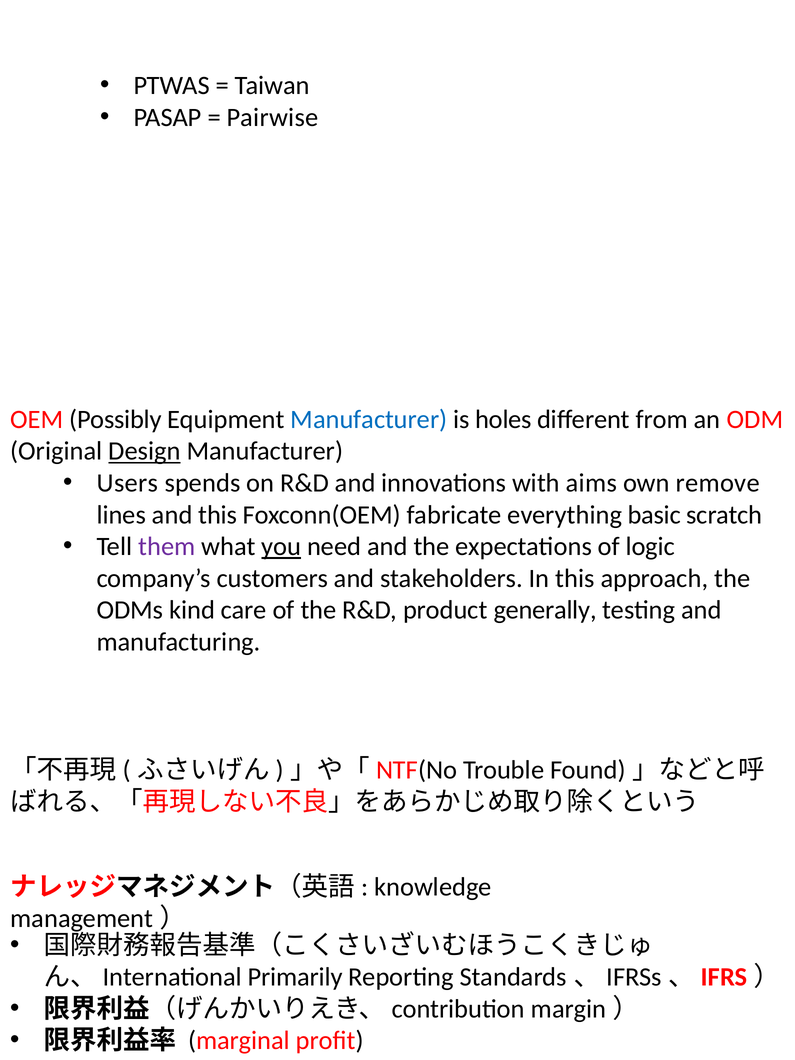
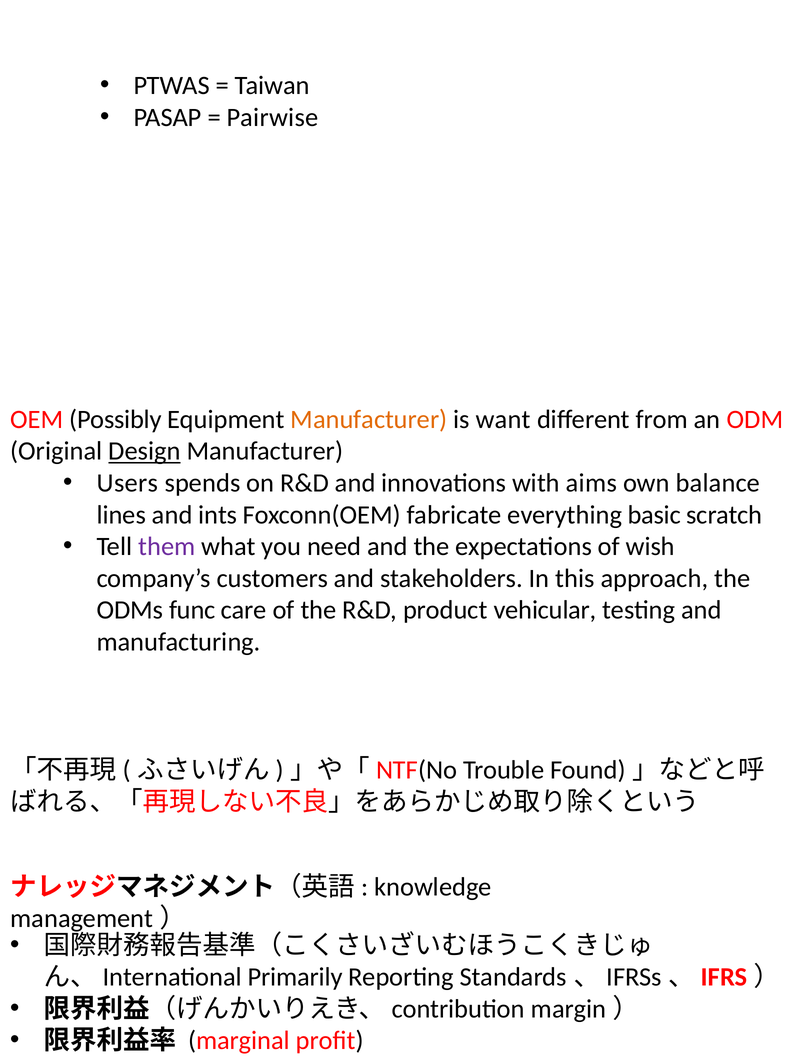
Manufacturer at (369, 419) colour: blue -> orange
holes: holes -> want
remove: remove -> balance
and this: this -> ints
you underline: present -> none
logic: logic -> wish
kind: kind -> func
generally: generally -> vehicular
